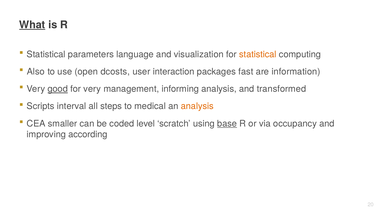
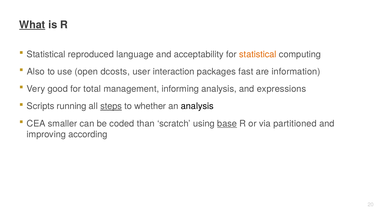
parameters: parameters -> reproduced
visualization: visualization -> acceptability
good underline: present -> none
for very: very -> total
transformed: transformed -> expressions
interval: interval -> running
steps underline: none -> present
medical: medical -> whether
analysis at (197, 106) colour: orange -> black
level: level -> than
occupancy: occupancy -> partitioned
